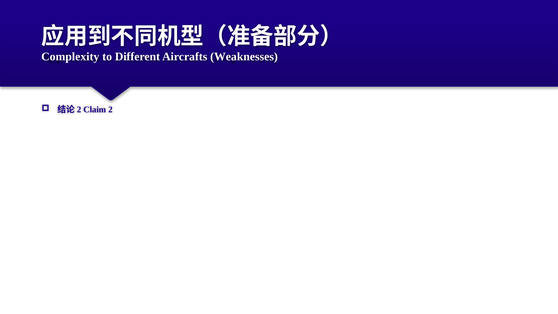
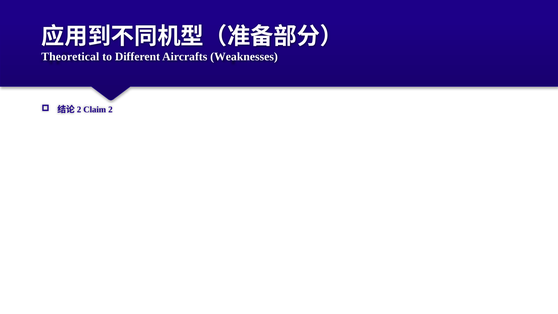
Complexity: Complexity -> Theoretical
